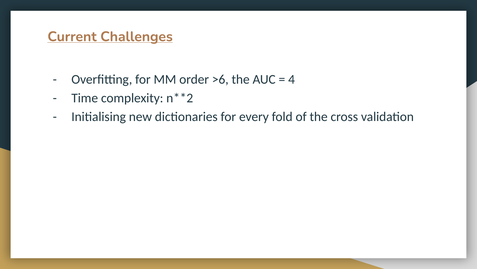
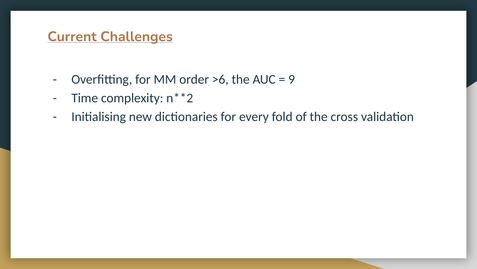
4: 4 -> 9
